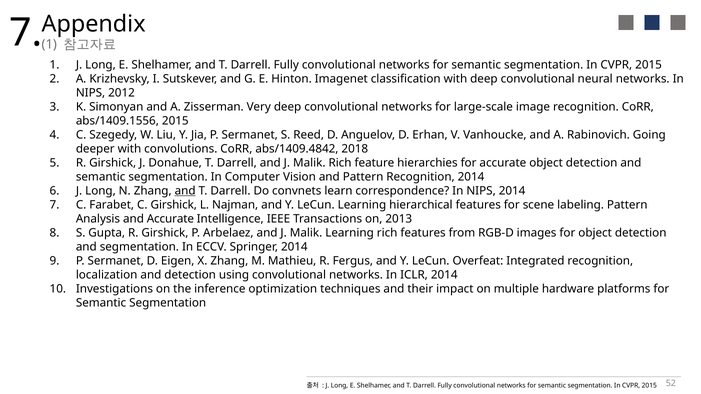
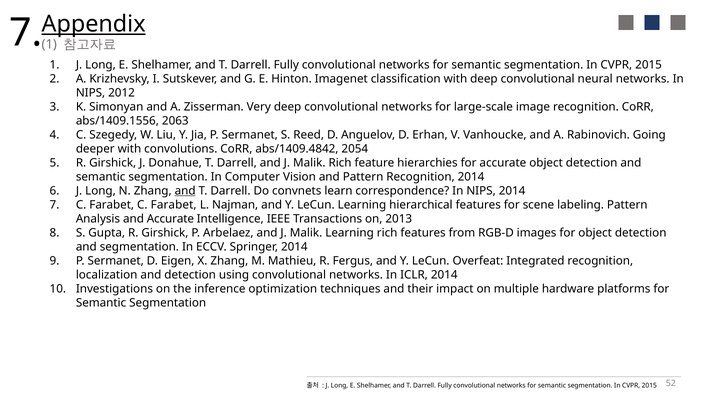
Appendix underline: none -> present
abs/1409.1556 2015: 2015 -> 2063
2018: 2018 -> 2054
Farabet C Girshick: Girshick -> Farabet
